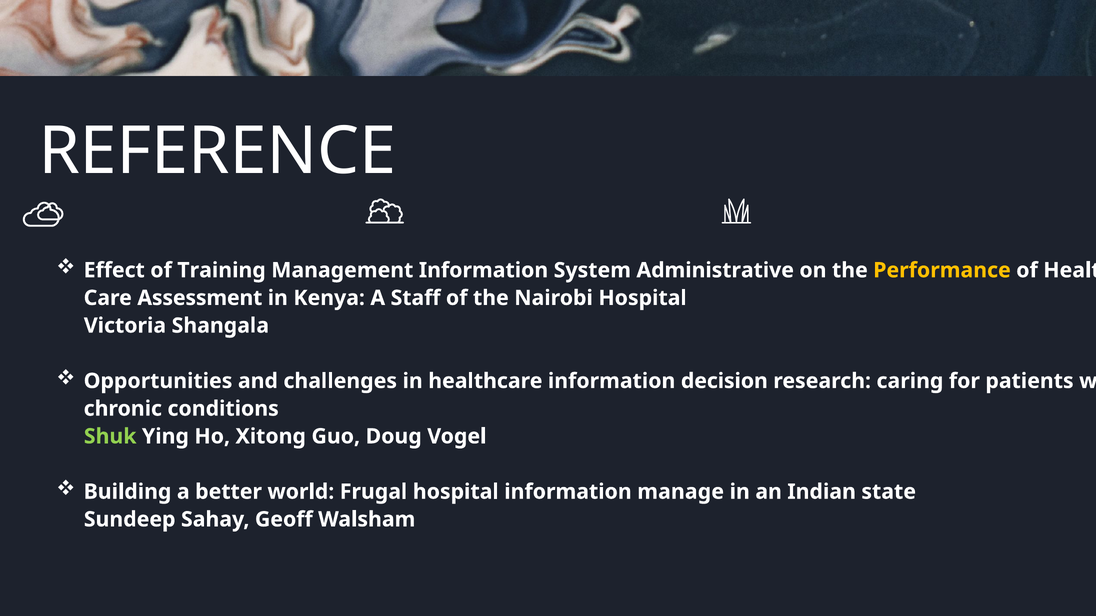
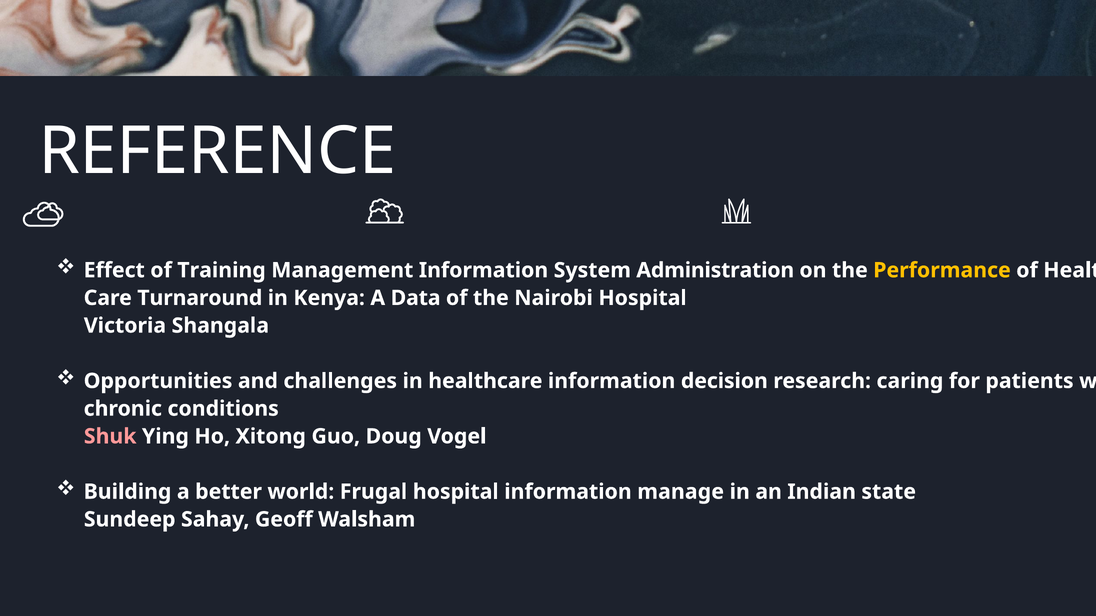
Administrative: Administrative -> Administration
Assessment: Assessment -> Turnaround
Staff: Staff -> Data
Shuk colour: light green -> pink
